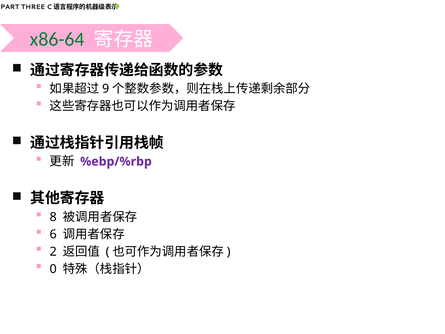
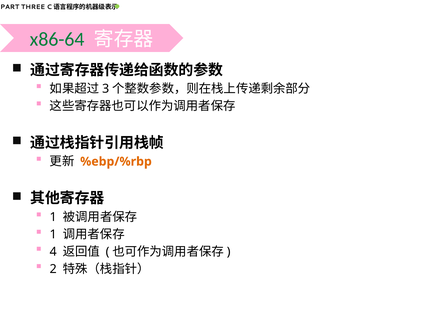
9: 9 -> 3
%ebp/%rbp colour: purple -> orange
8 at (53, 217): 8 -> 1
6 at (53, 234): 6 -> 1
2: 2 -> 4
0: 0 -> 2
